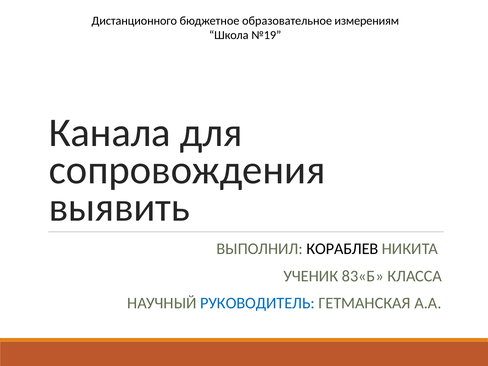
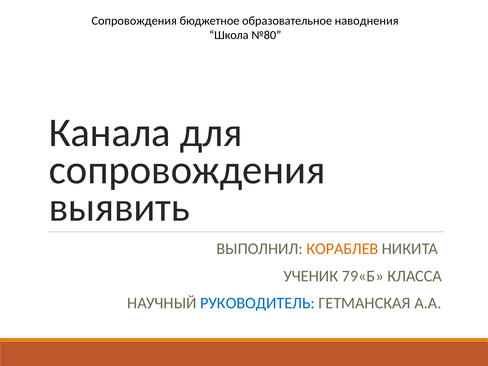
Дистанционного at (134, 21): Дистанционного -> Сопровождения
измерениям: измерениям -> наводнения
№19: №19 -> №80
КОРАБЛЕВ colour: black -> orange
83«Б: 83«Б -> 79«Б
